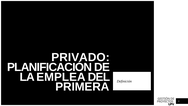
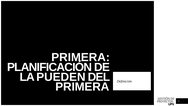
PRIVADO at (81, 57): PRIVADO -> PRIMERA
EMPLEA: EMPLEA -> PUEDEN
